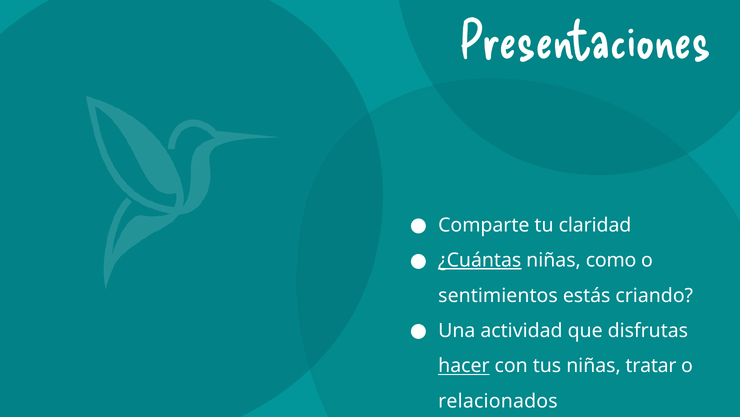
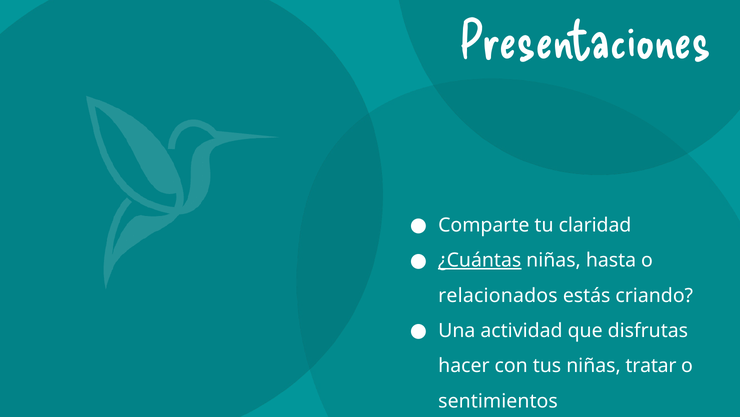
como: como -> hasta
sentimientos: sentimientos -> relacionados
hacer underline: present -> none
relacionados: relacionados -> sentimientos
